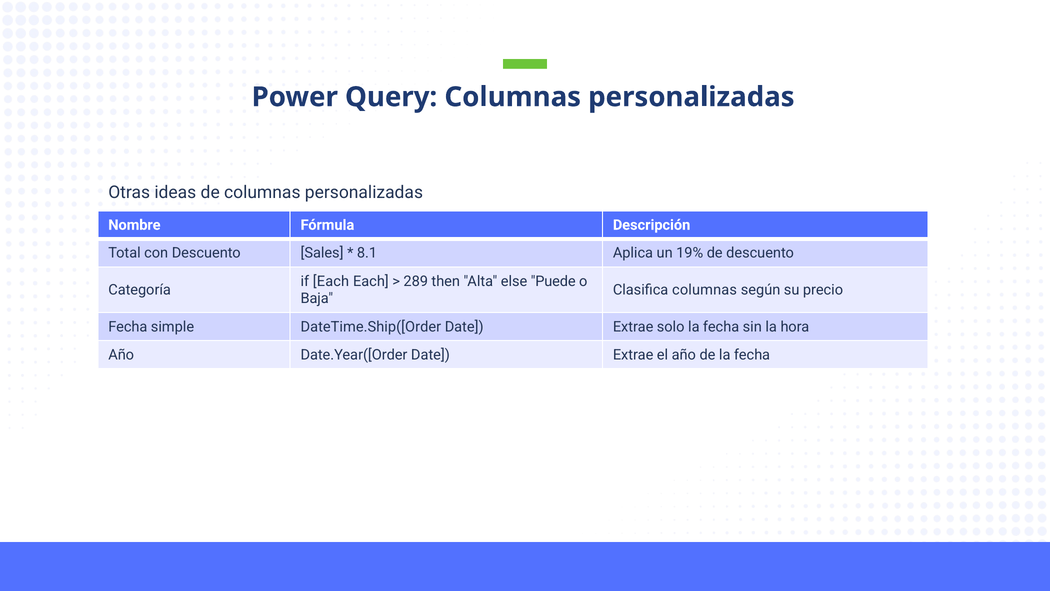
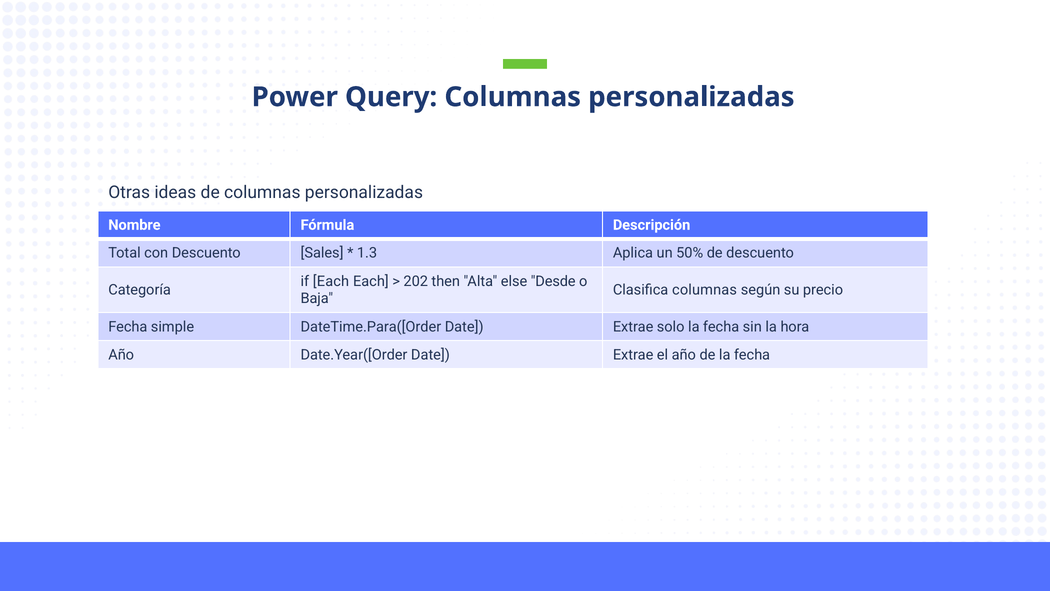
8.1: 8.1 -> 1.3
19%: 19% -> 50%
289: 289 -> 202
Puede: Puede -> Desde
DateTime.Ship([Order: DateTime.Ship([Order -> DateTime.Para([Order
